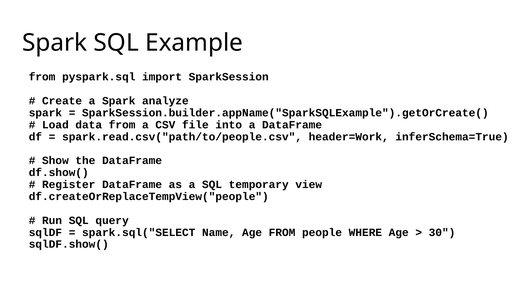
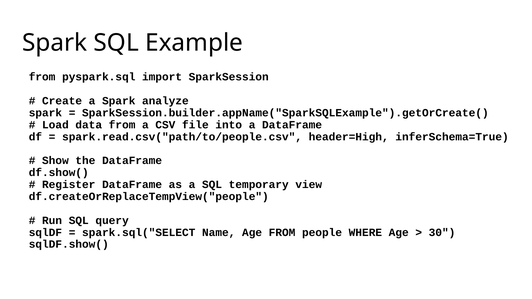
header=Work: header=Work -> header=High
